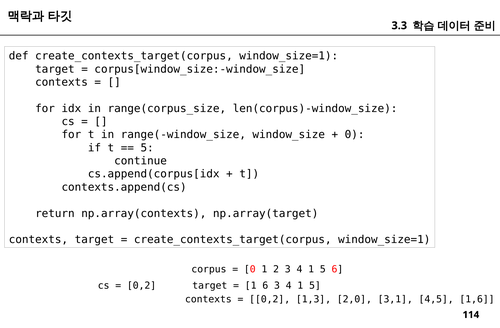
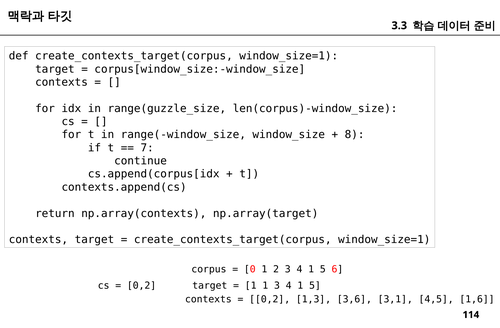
range(corpus_size: range(corpus_size -> range(guzzle_size
0 at (355, 135): 0 -> 8
5 at (147, 148): 5 -> 7
1 6: 6 -> 1
2,0: 2,0 -> 3,6
